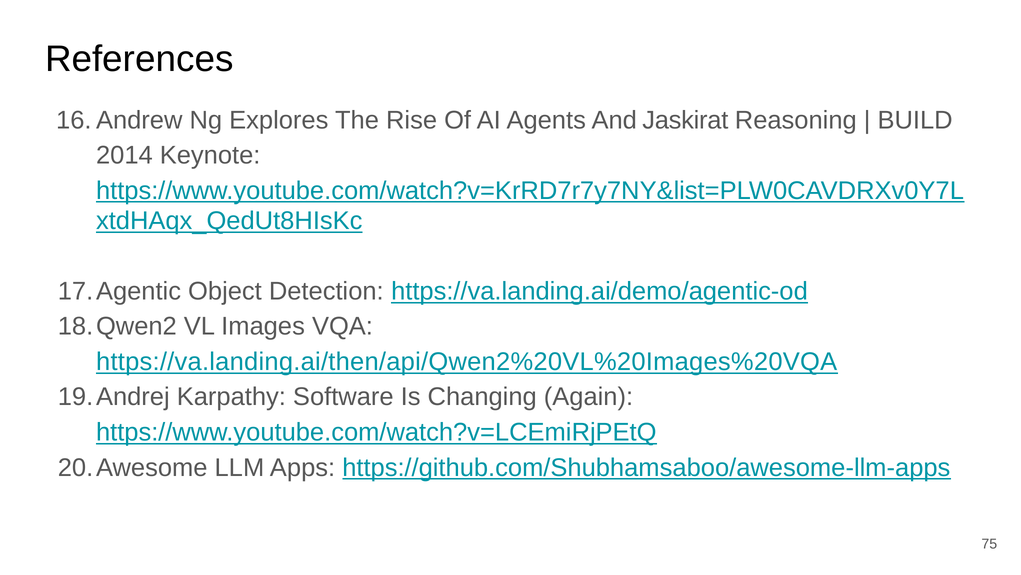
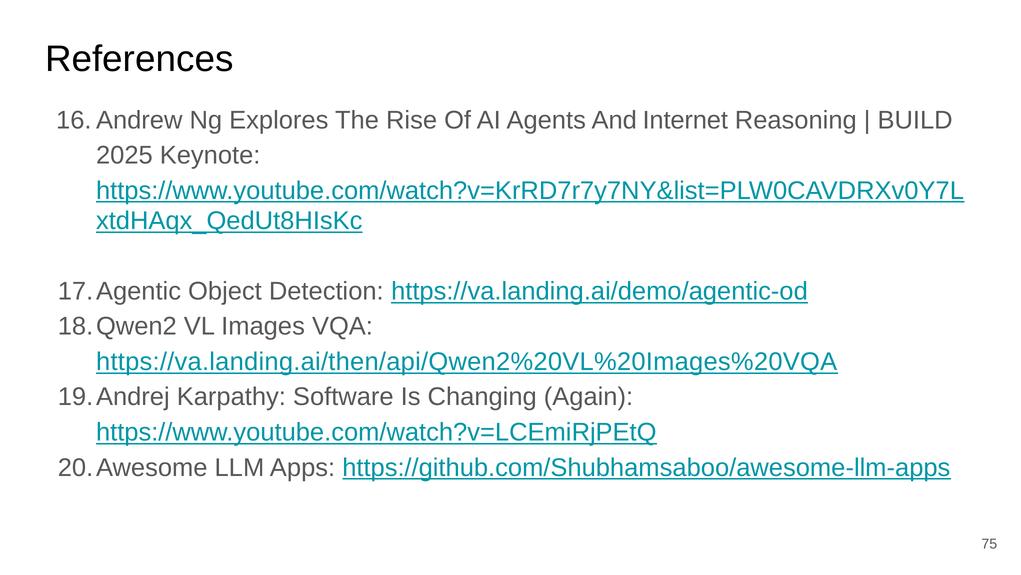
Jaskirat: Jaskirat -> Internet
2014: 2014 -> 2025
